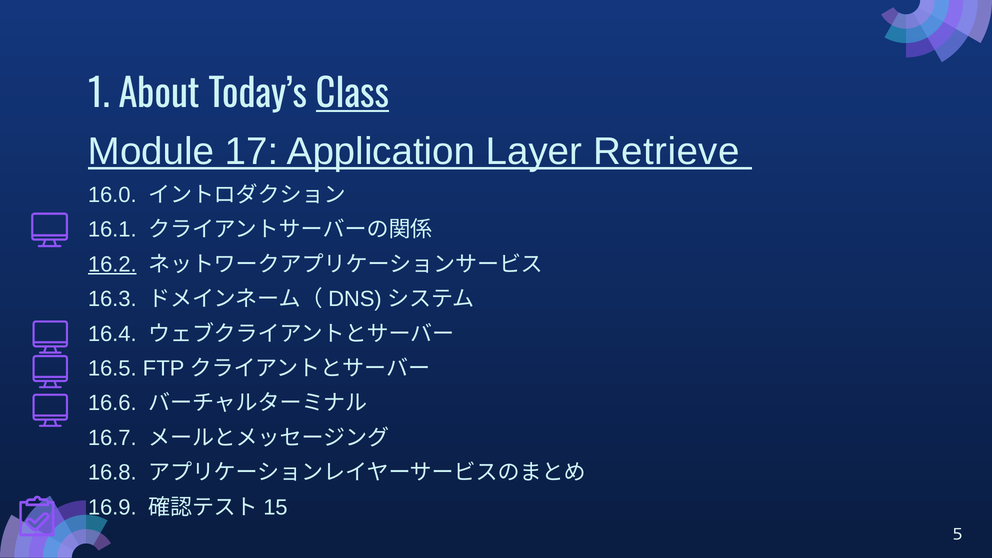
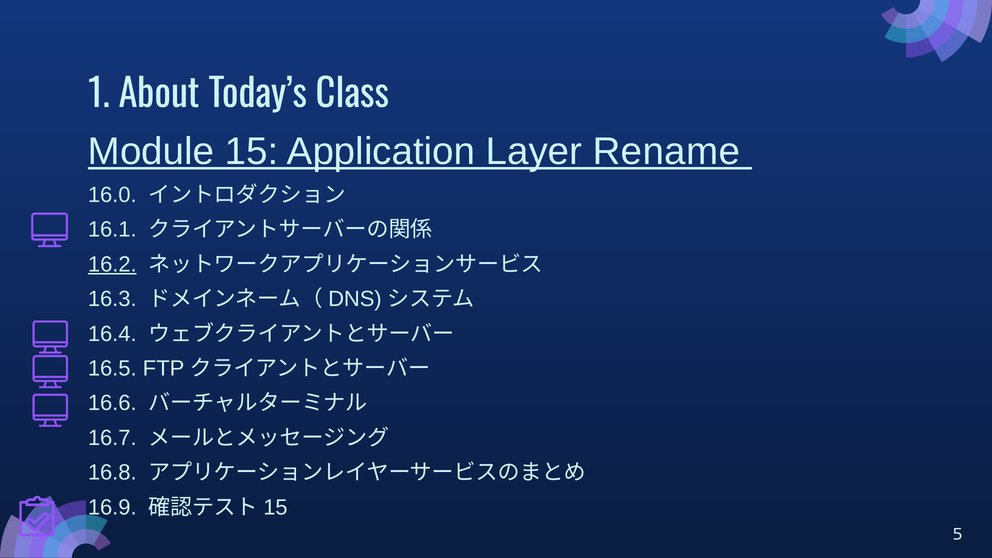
Class underline: present -> none
17: 17 -> 15
Retrieve: Retrieve -> Rename
